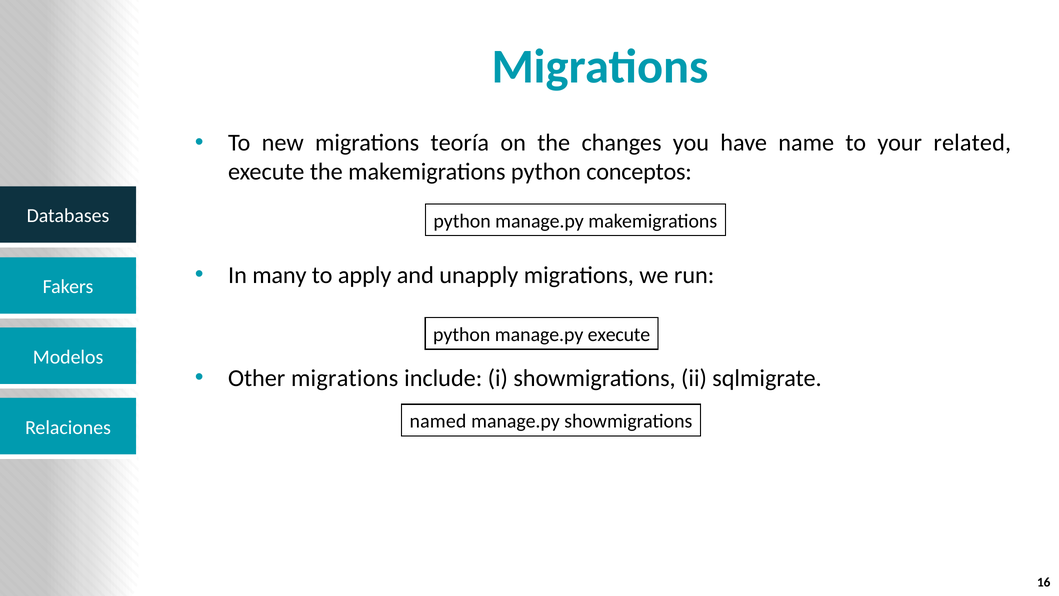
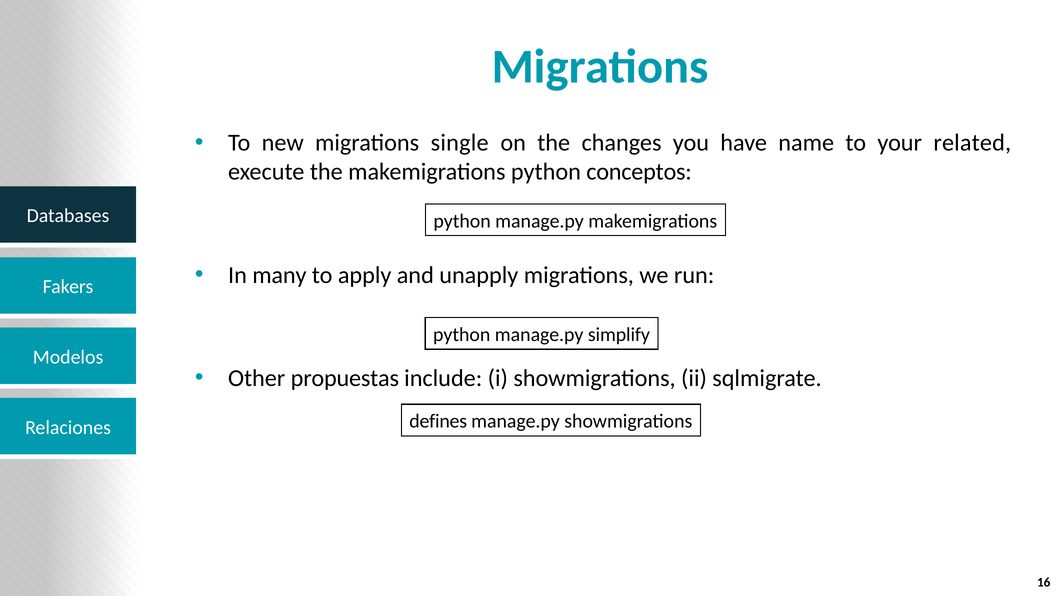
teoría: teoría -> single
manage.py execute: execute -> simplify
Other migrations: migrations -> propuestas
named: named -> defines
